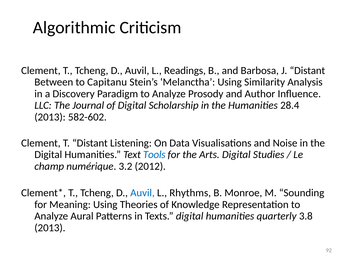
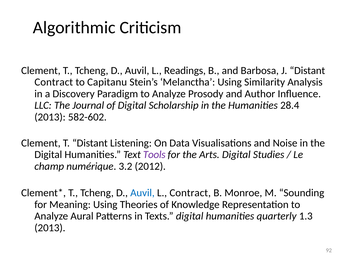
Between at (54, 82): Between -> Contract
Tools colour: blue -> purple
L Rhythms: Rhythms -> Contract
3.8: 3.8 -> 1.3
